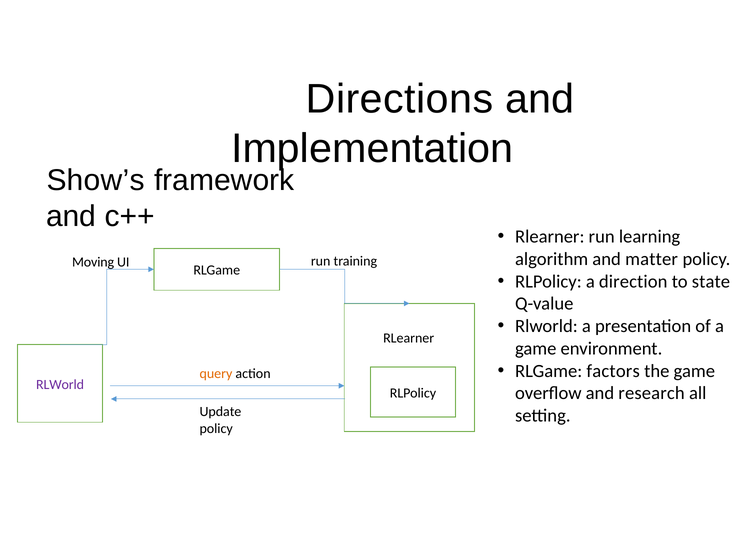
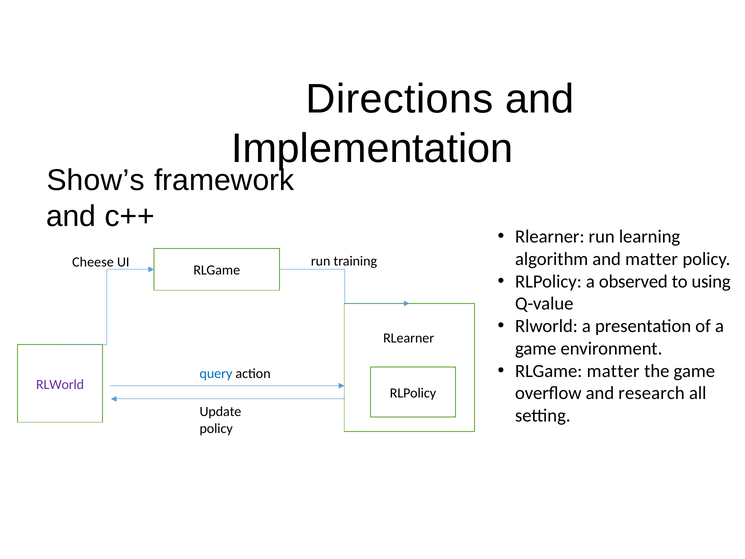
Moving: Moving -> Cheese
direction: direction -> observed
state: state -> using
RLGame factors: factors -> matter
query colour: orange -> blue
